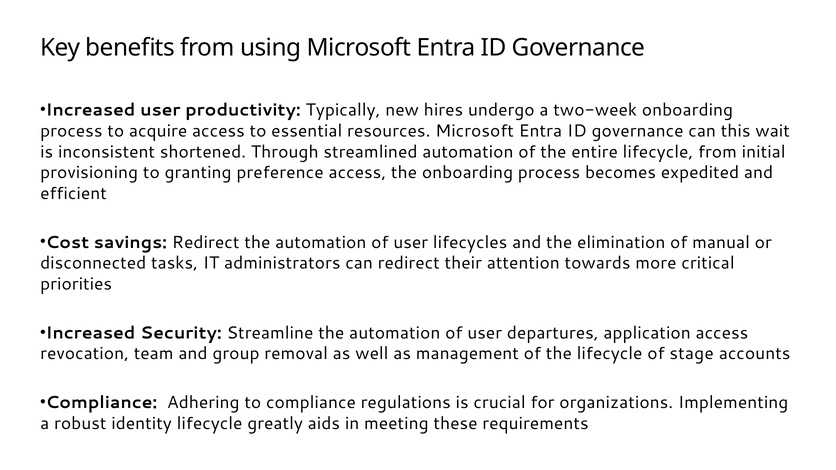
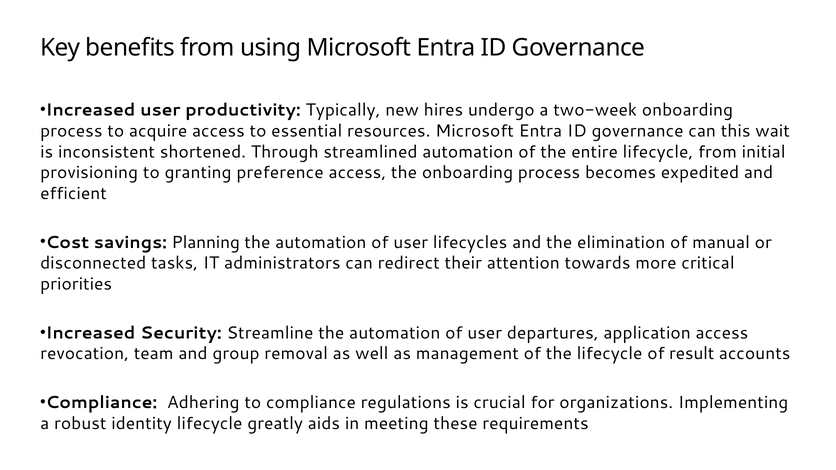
savings Redirect: Redirect -> Planning
stage: stage -> result
